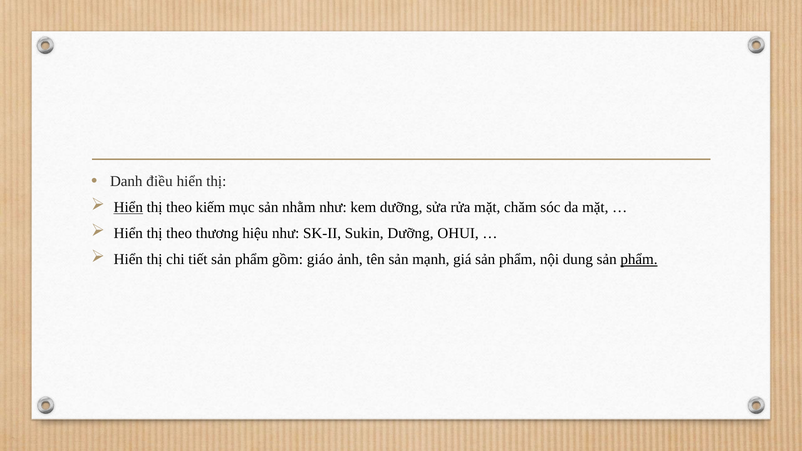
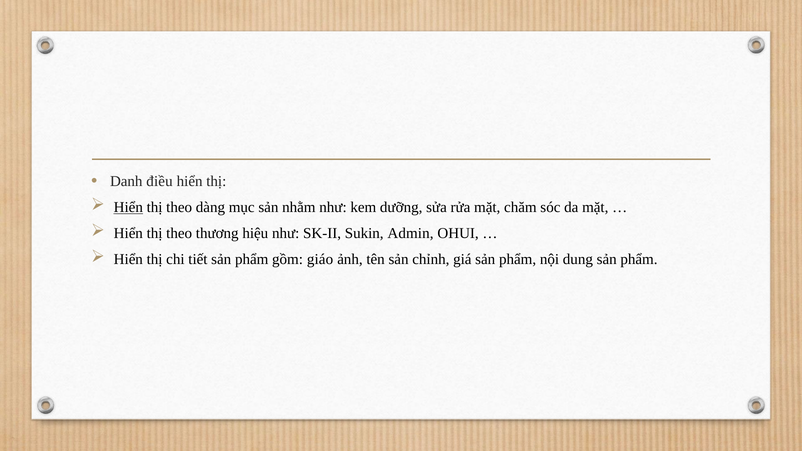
kiếm: kiếm -> dàng
Sukin Dưỡng: Dưỡng -> Admin
mạnh: mạnh -> chỉnh
phẩm at (639, 260) underline: present -> none
